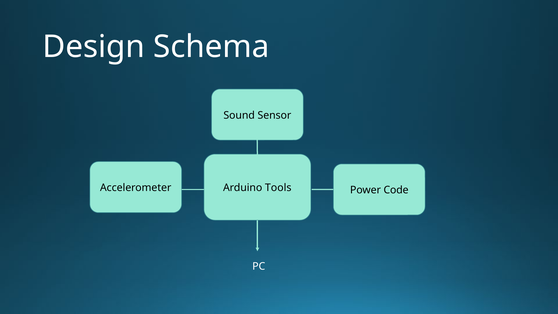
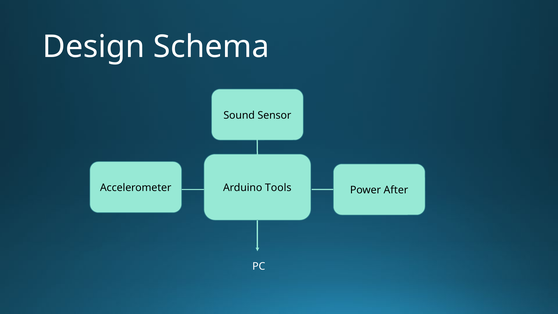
Code: Code -> After
